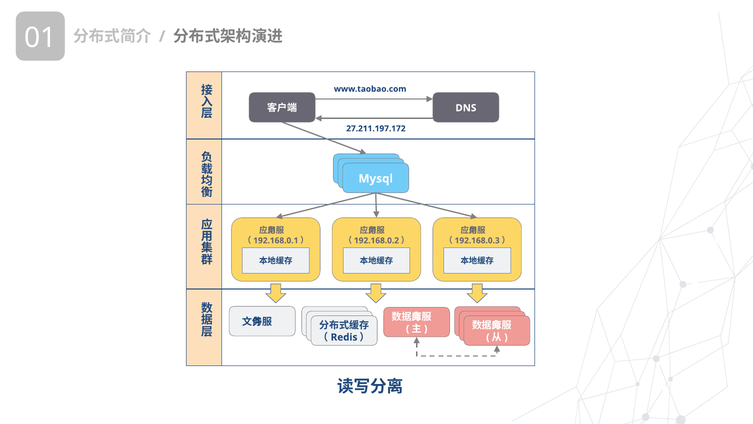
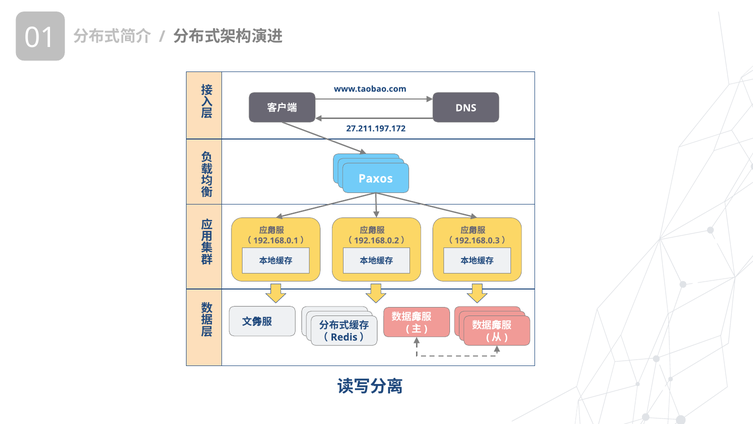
Mysql: Mysql -> Paxos
